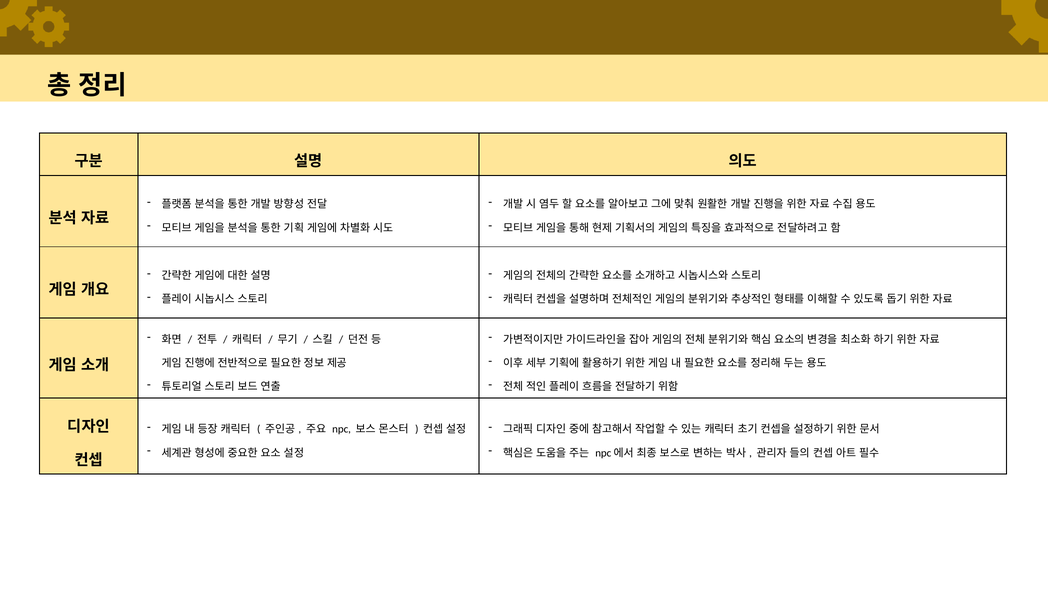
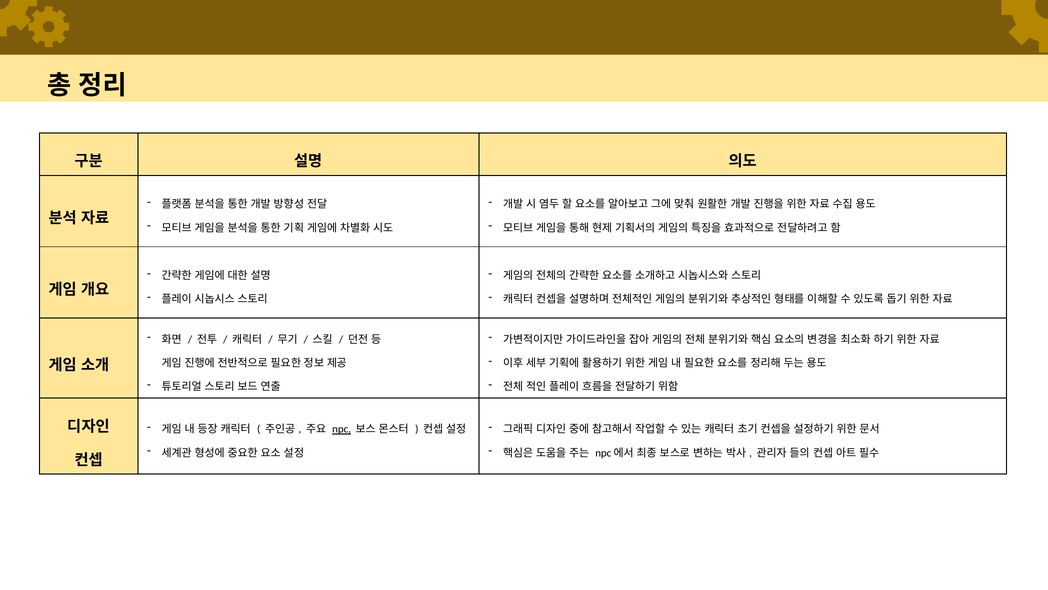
npc underline: none -> present
